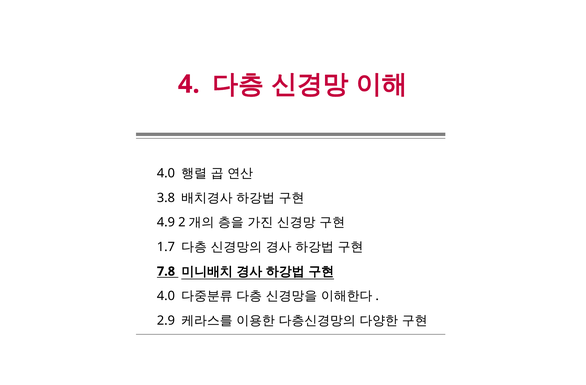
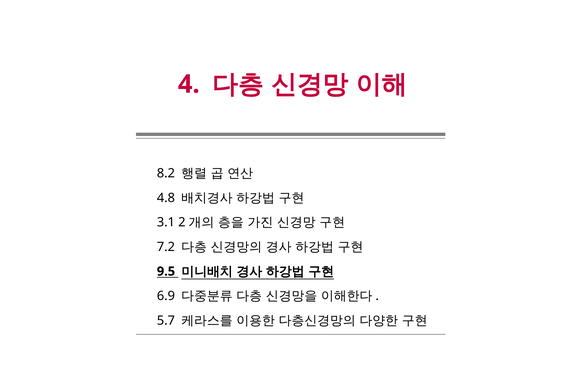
4.0 at (166, 173): 4.0 -> 8.2
3.8: 3.8 -> 4.8
4.9: 4.9 -> 3.1
1.7: 1.7 -> 7.2
7.8: 7.8 -> 9.5
4.0 at (166, 296): 4.0 -> 6.9
2.9: 2.9 -> 5.7
